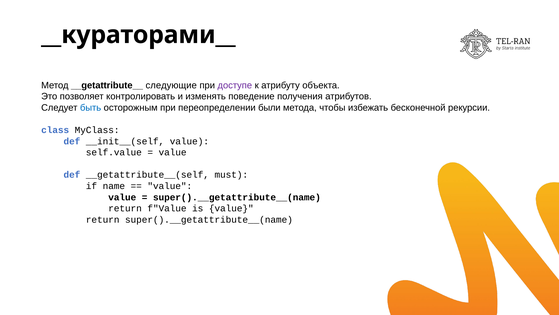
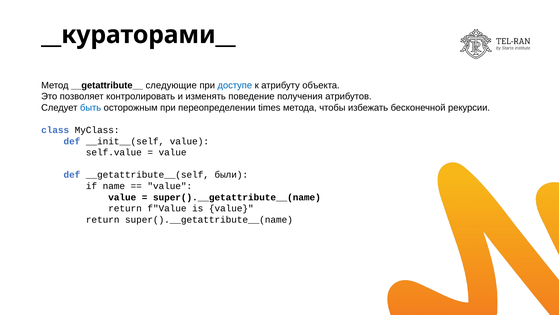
доступе colour: purple -> blue
были: были -> times
must: must -> были
